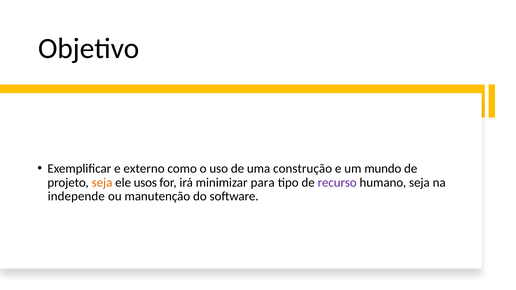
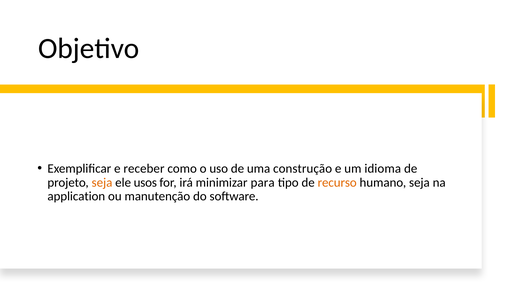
externo: externo -> receber
mundo: mundo -> idioma
recurso colour: purple -> orange
independe: independe -> application
